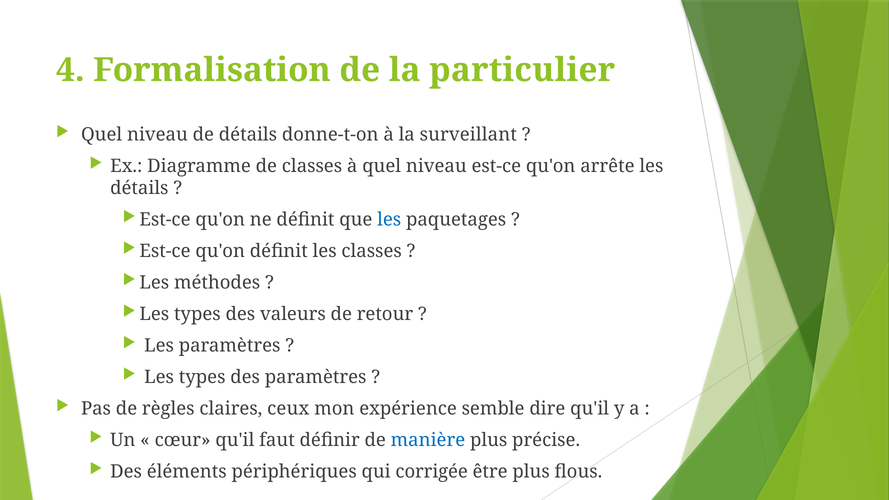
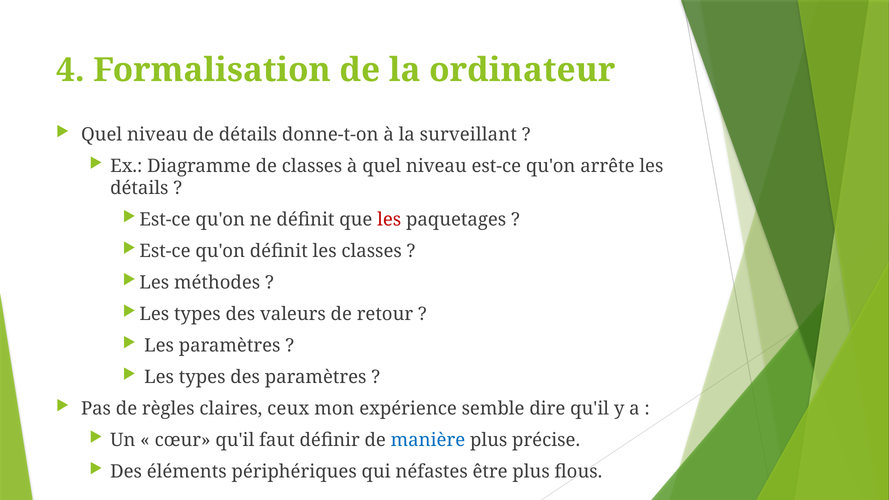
particulier: particulier -> ordinateur
les at (389, 220) colour: blue -> red
corrigée: corrigée -> néfastes
